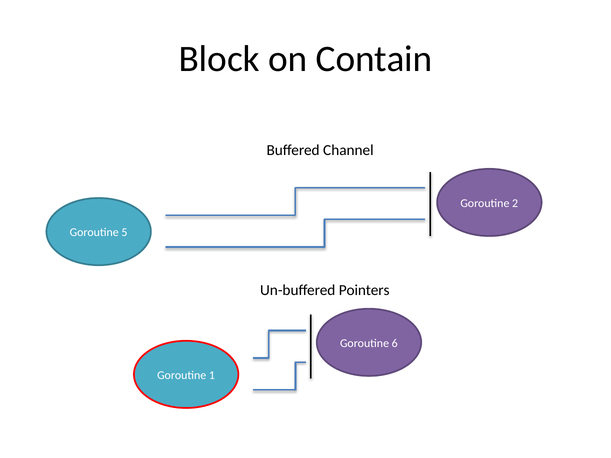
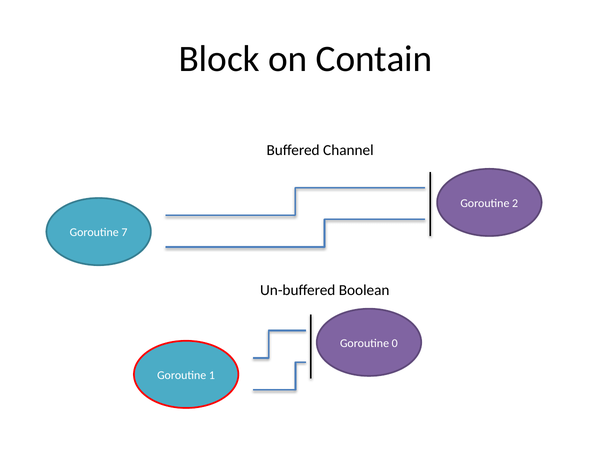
5: 5 -> 7
Pointers: Pointers -> Boolean
6: 6 -> 0
